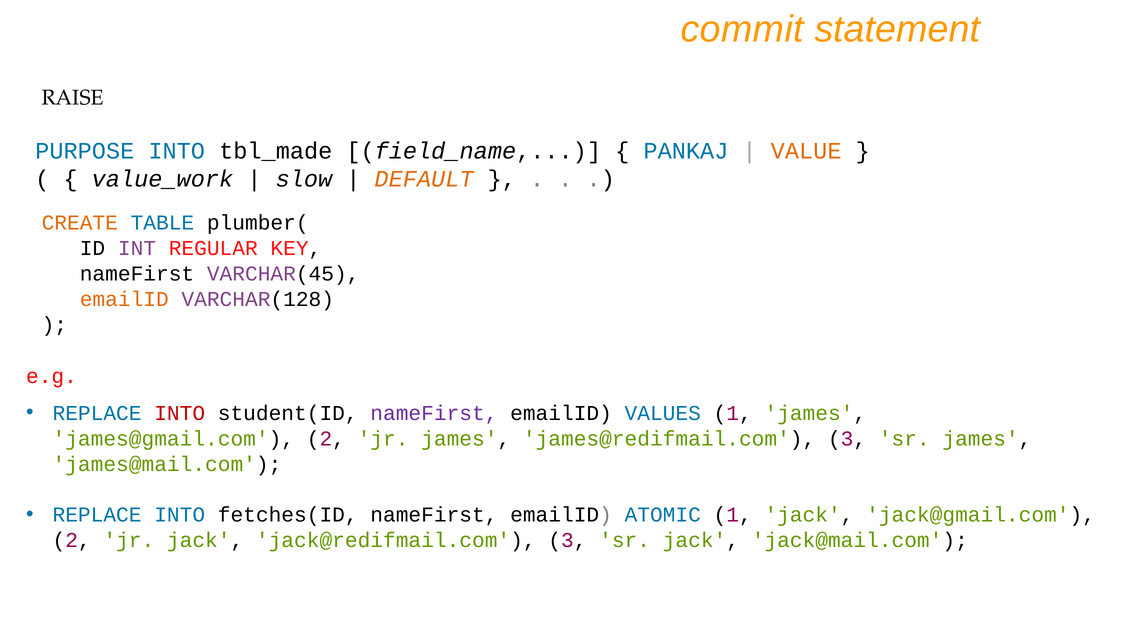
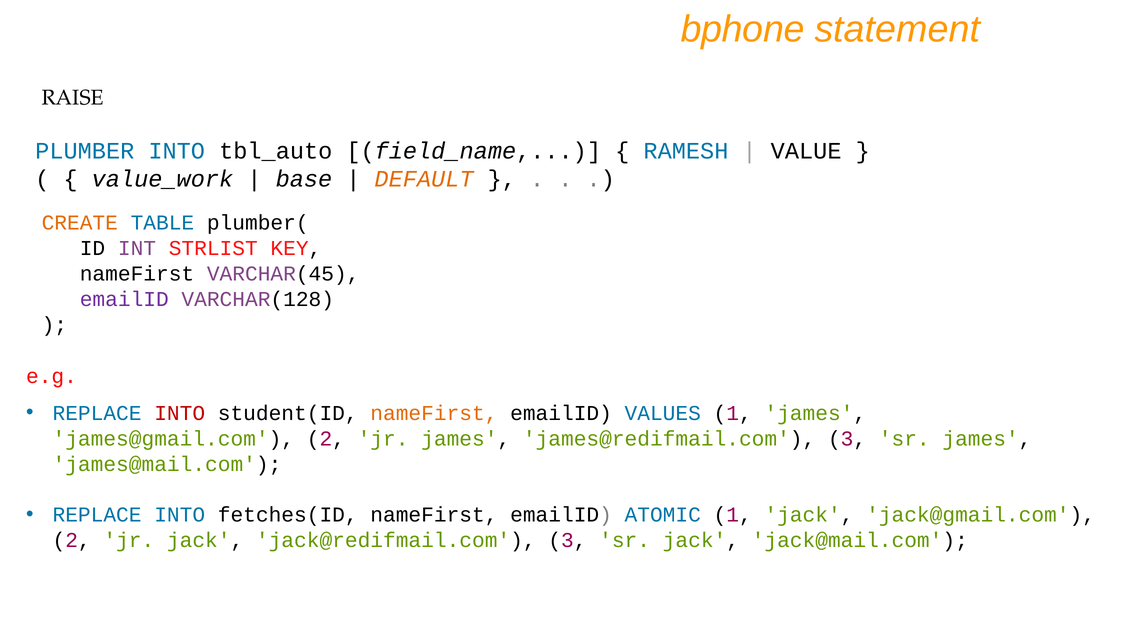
commit: commit -> bphone
PURPOSE: PURPOSE -> PLUMBER
tbl_made: tbl_made -> tbl_auto
PANKAJ: PANKAJ -> RAMESH
VALUE colour: orange -> black
slow: slow -> base
REGULAR: REGULAR -> STRLIST
emailID at (124, 299) colour: orange -> purple
nameFirst at (434, 413) colour: purple -> orange
